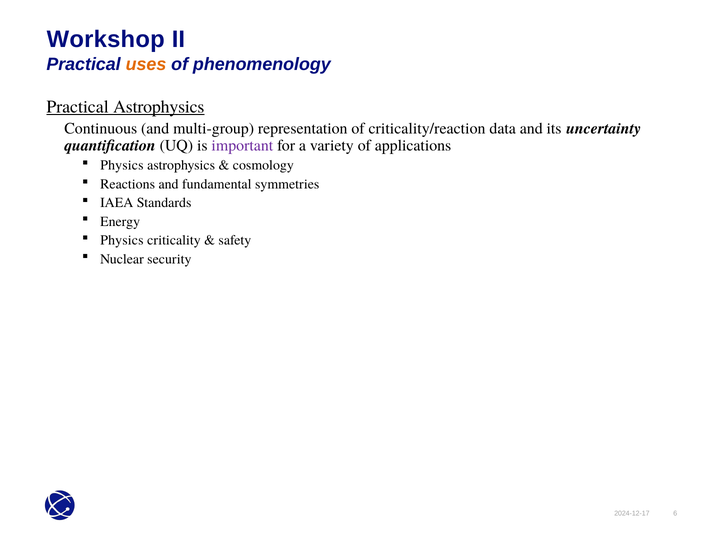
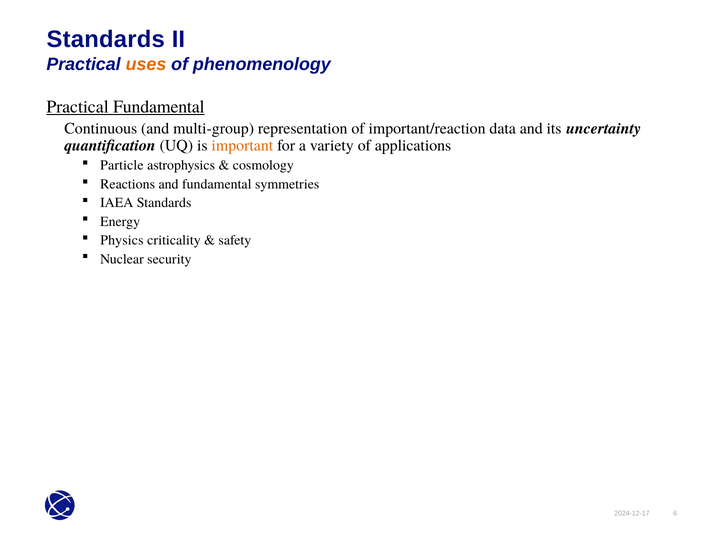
Workshop at (106, 40): Workshop -> Standards
Practical Astrophysics: Astrophysics -> Fundamental
criticality/reaction: criticality/reaction -> important/reaction
important colour: purple -> orange
Physics at (122, 165): Physics -> Particle
